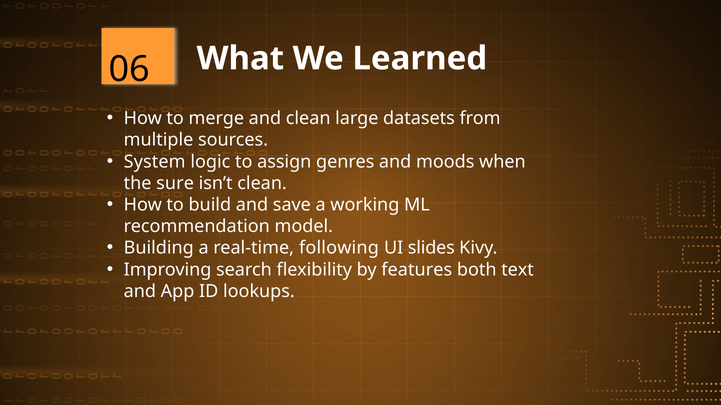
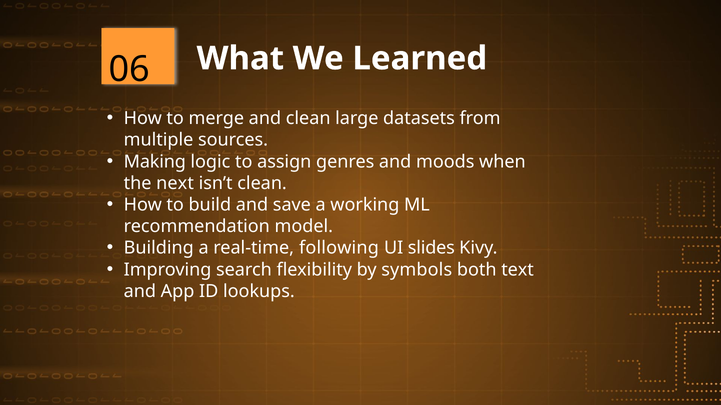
System: System -> Making
sure: sure -> next
features: features -> symbols
